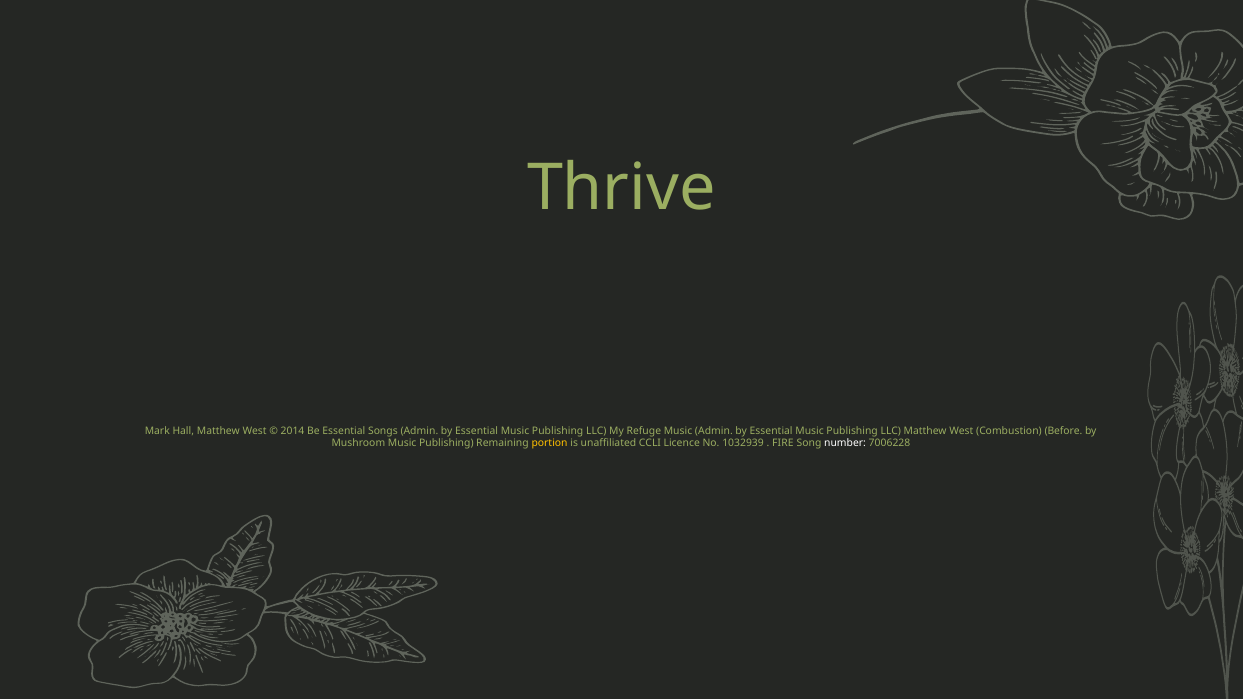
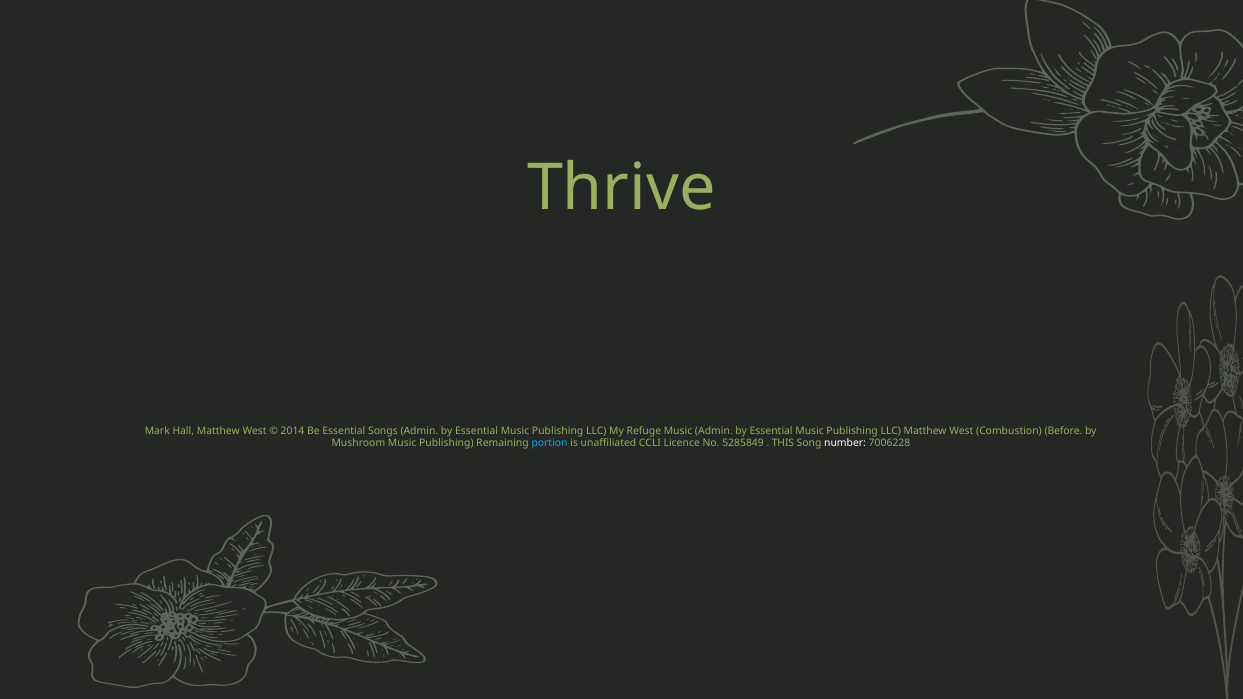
portion colour: yellow -> light blue
1032939: 1032939 -> 5285849
FIRE: FIRE -> THIS
